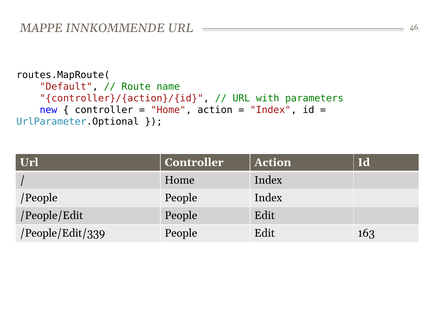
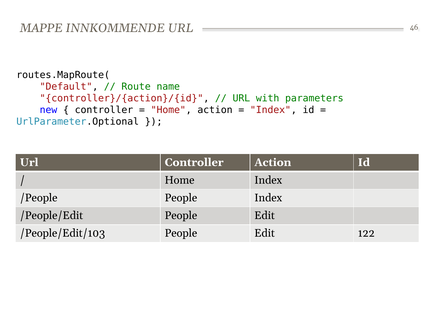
/People/Edit/339: /People/Edit/339 -> /People/Edit/103
163: 163 -> 122
